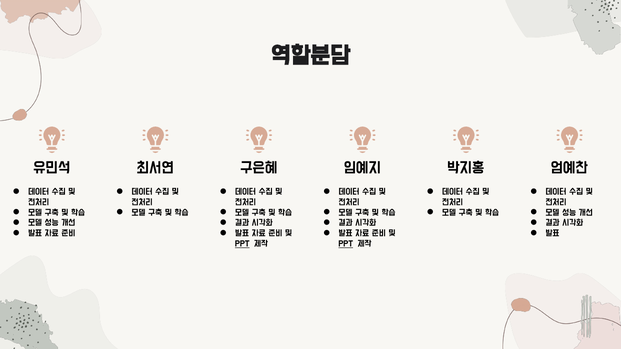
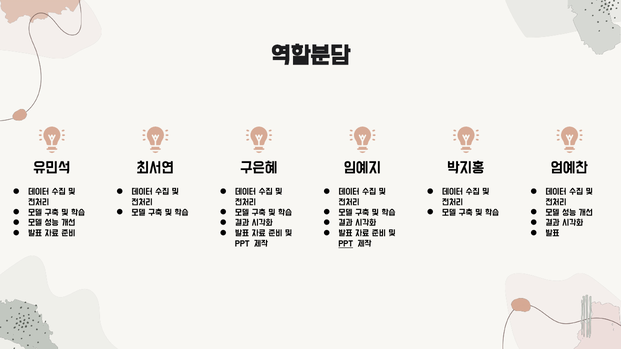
PPT at (242, 244) underline: present -> none
